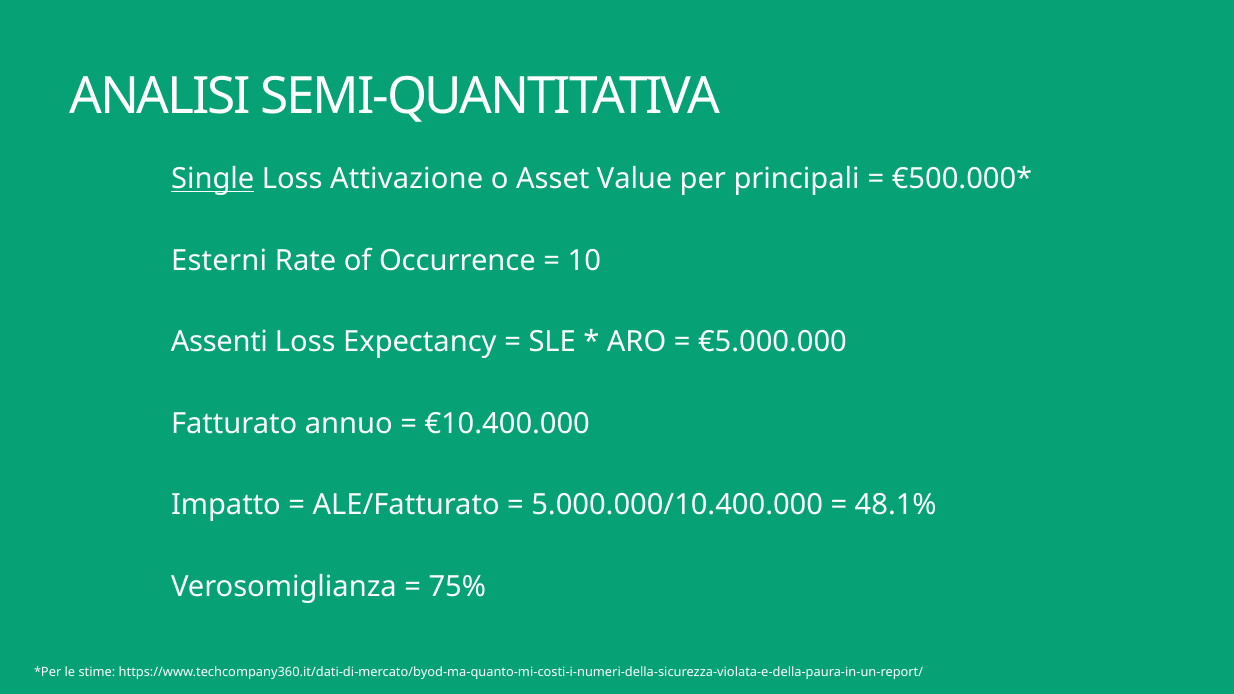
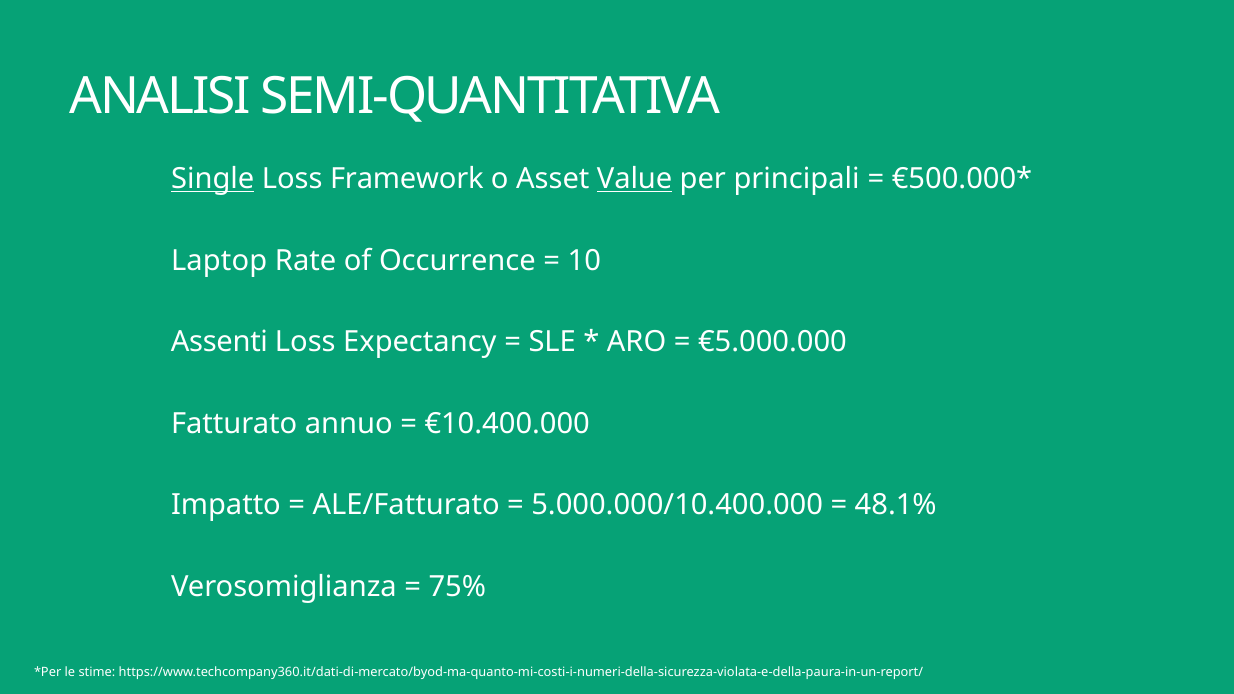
Attivazione: Attivazione -> Framework
Value underline: none -> present
Esterni: Esterni -> Laptop
